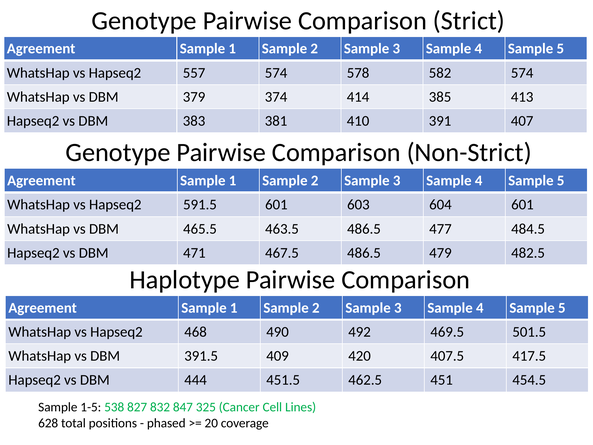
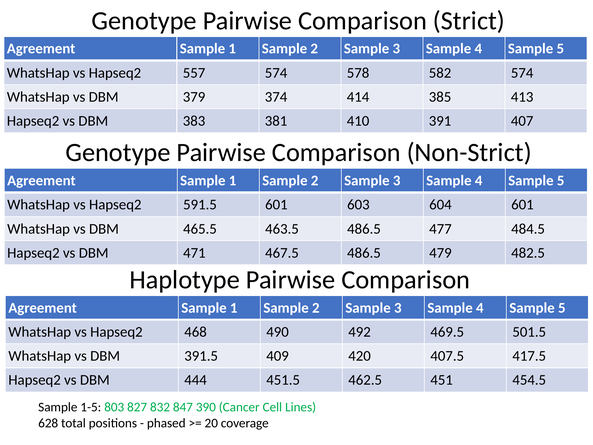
538: 538 -> 803
325: 325 -> 390
